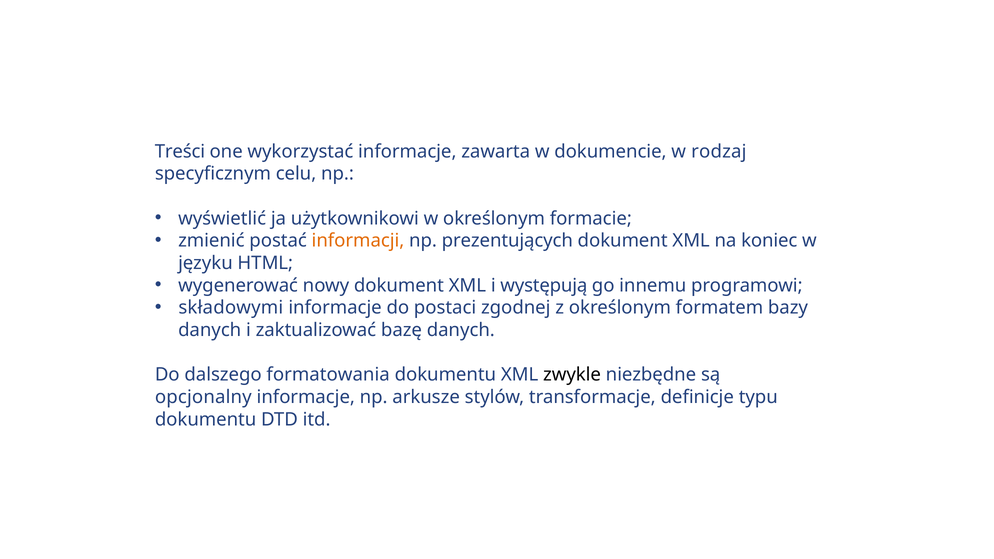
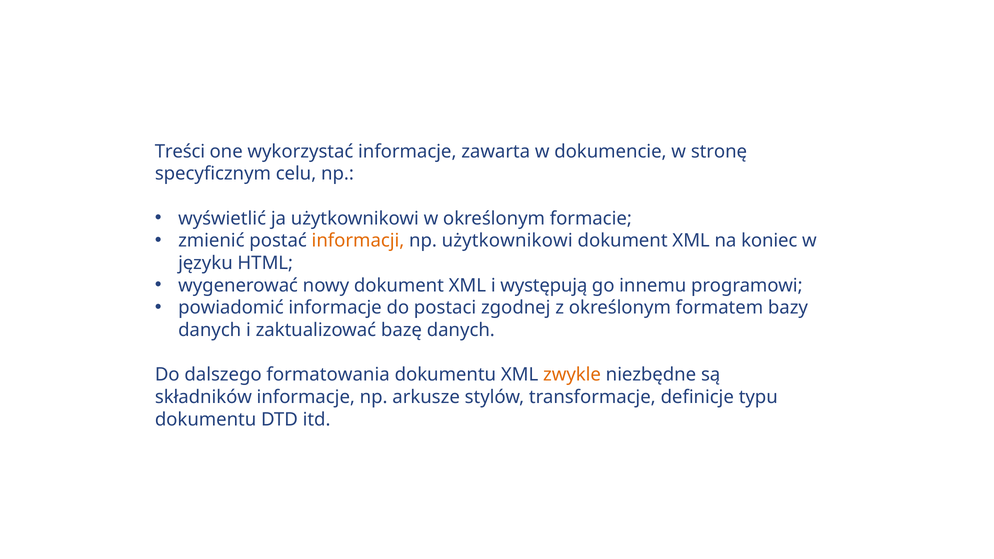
rodzaj: rodzaj -> stronę
np prezentujących: prezentujących -> użytkownikowi
składowymi: składowymi -> powiadomić
zwykle colour: black -> orange
opcjonalny: opcjonalny -> składników
